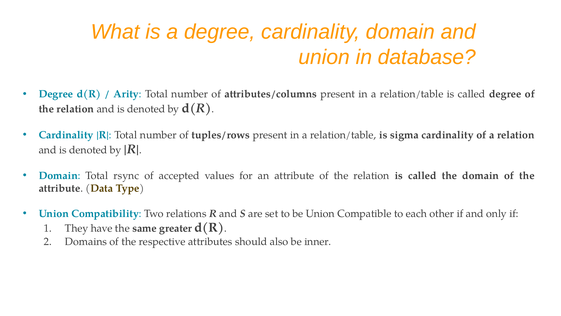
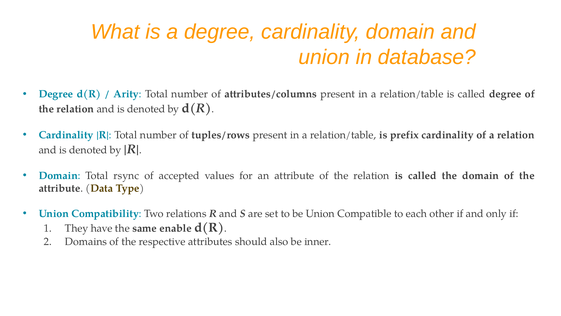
sigma: sigma -> prefix
greater: greater -> enable
